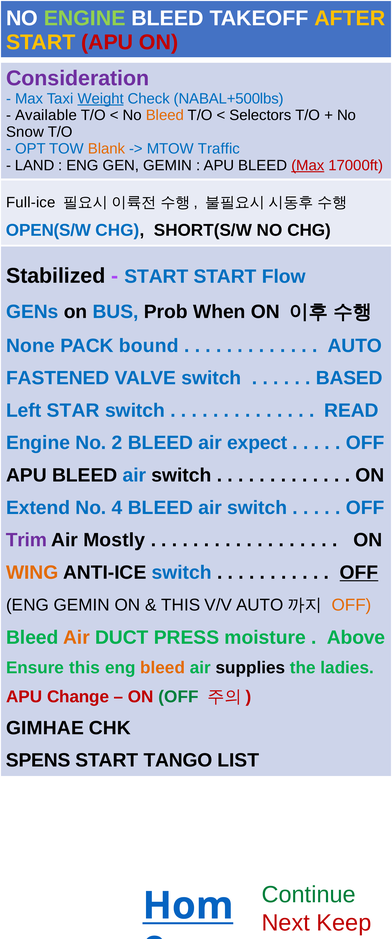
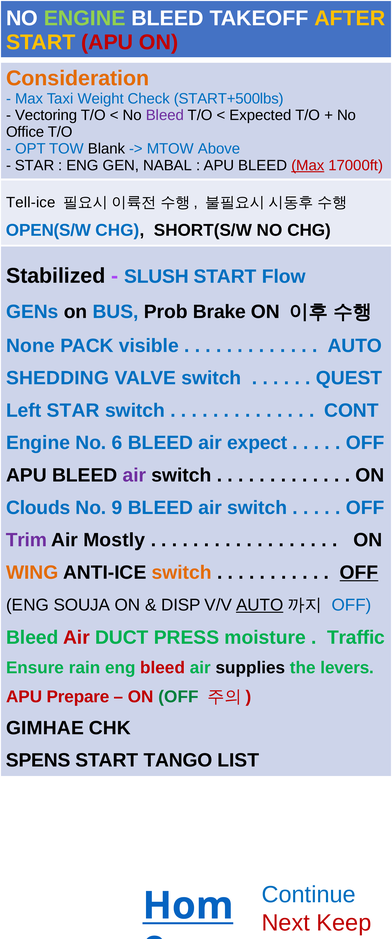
Consideration colour: purple -> orange
Weight underline: present -> none
NABAL+500lbs: NABAL+500lbs -> START+500lbs
Available: Available -> Vectoring
Bleed at (165, 115) colour: orange -> purple
Selectors: Selectors -> Expected
Snow: Snow -> Office
Blank colour: orange -> black
Traffic: Traffic -> Above
LAND at (35, 165): LAND -> STAR
GEN GEMIN: GEMIN -> NABAL
Full-ice: Full-ice -> Tell-ice
START at (156, 276): START -> SLUSH
When: When -> Brake
bound: bound -> visible
FASTENED: FASTENED -> SHEDDING
BASED: BASED -> QUEST
READ: READ -> CONT
2: 2 -> 6
air at (134, 475) colour: blue -> purple
Extend: Extend -> Clouds
4: 4 -> 9
switch at (182, 572) colour: blue -> orange
ENG GEMIN: GEMIN -> SOUJA
THIS at (181, 604): THIS -> DISP
AUTO at (260, 604) underline: none -> present
OFF at (351, 604) colour: orange -> blue
Air at (76, 637) colour: orange -> red
Above: Above -> Traffic
Ensure this: this -> rain
bleed at (163, 667) colour: orange -> red
ladies: ladies -> levers
Change: Change -> Prepare
Continue colour: green -> blue
